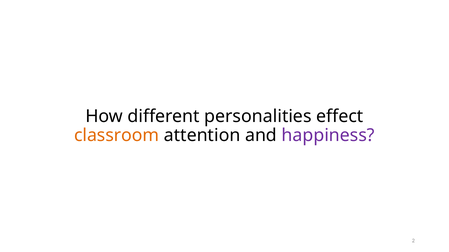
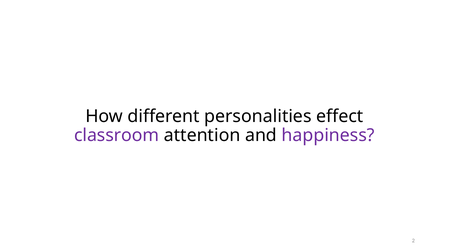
classroom colour: orange -> purple
